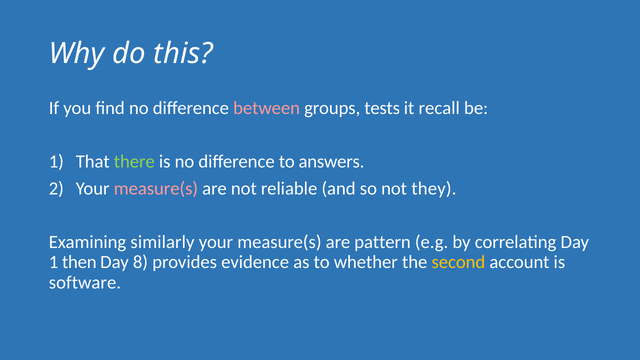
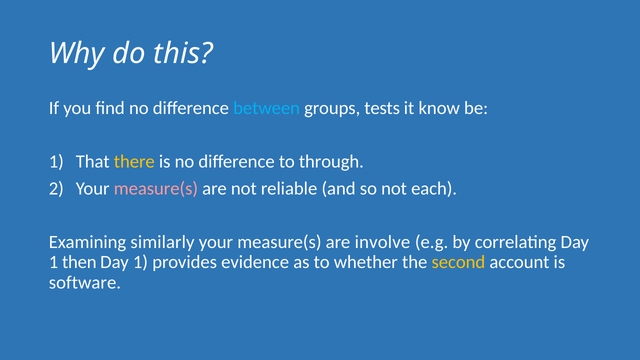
between colour: pink -> light blue
recall: recall -> know
there colour: light green -> yellow
answers: answers -> through
they: they -> each
pattern: pattern -> involve
8 at (140, 262): 8 -> 1
